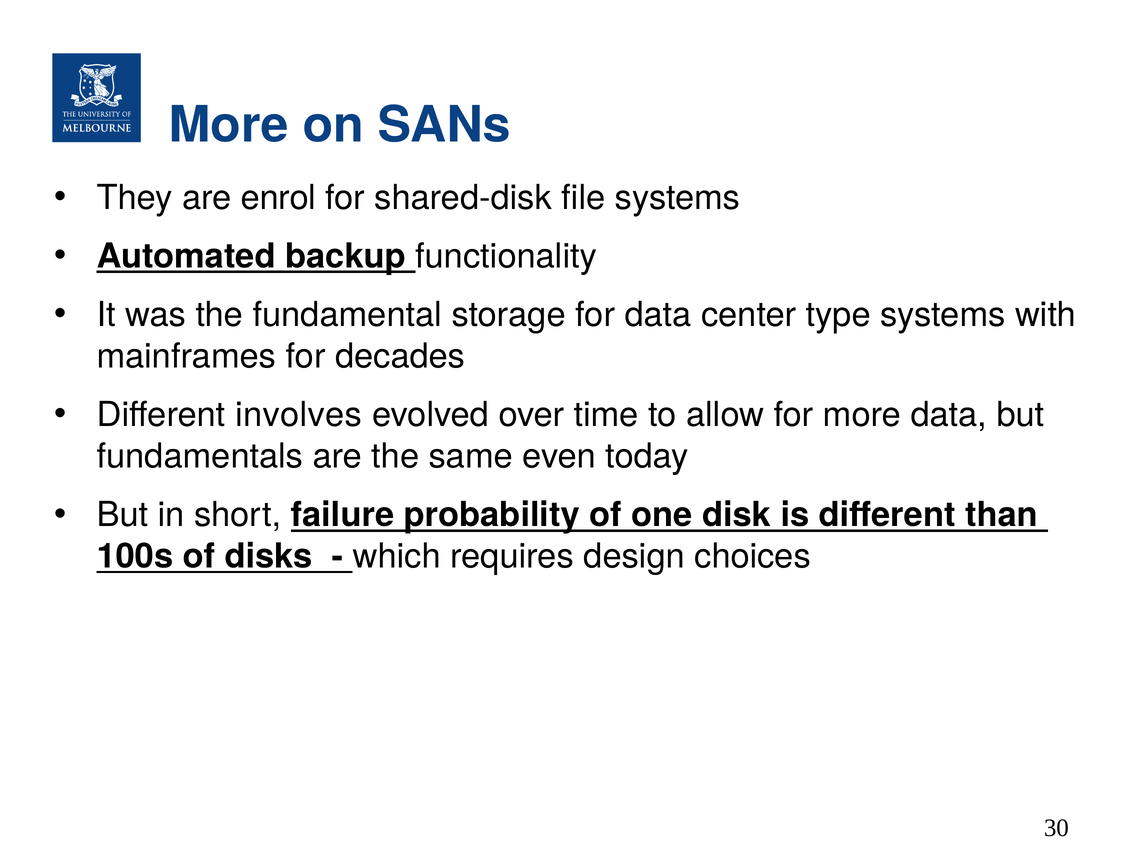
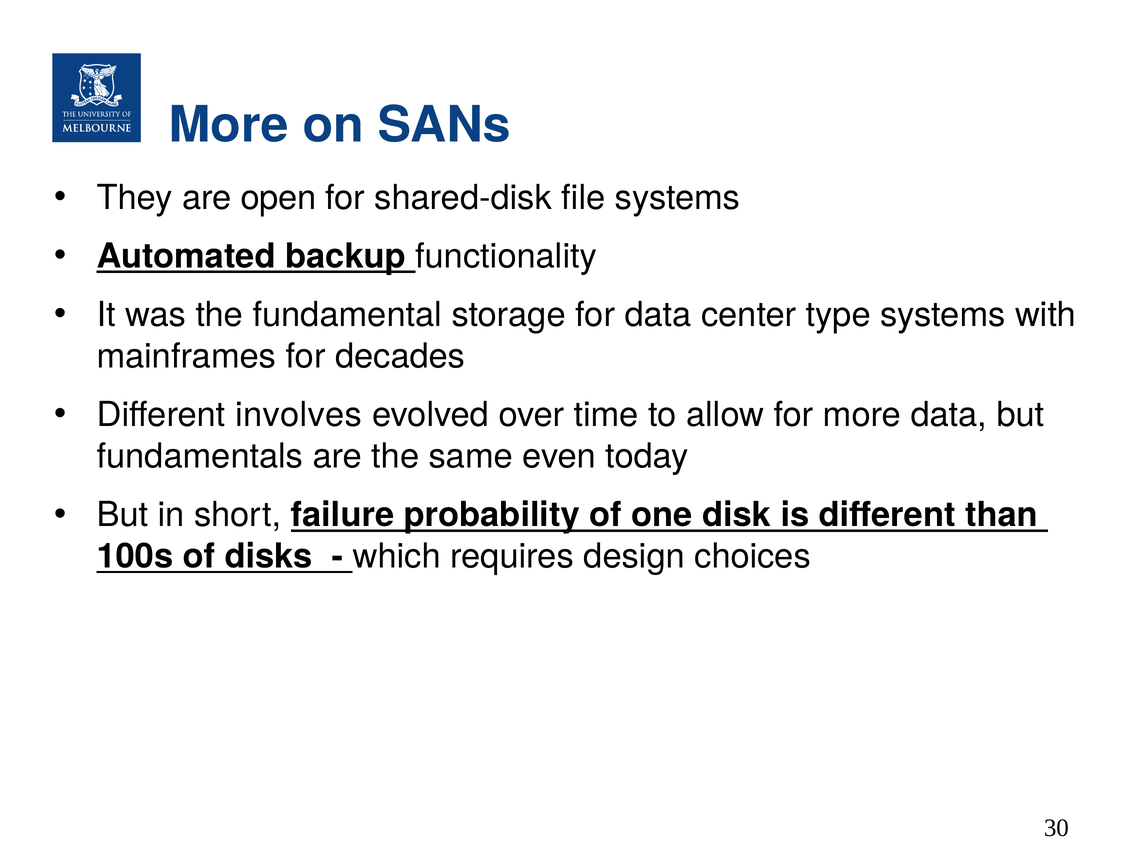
enrol: enrol -> open
